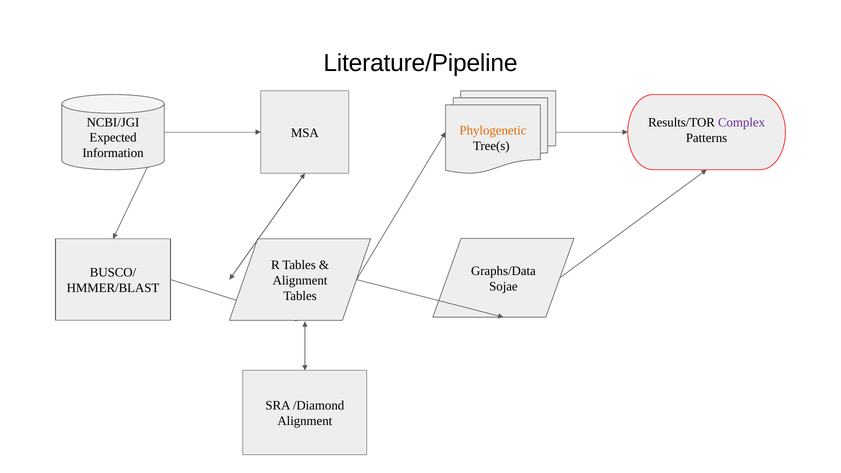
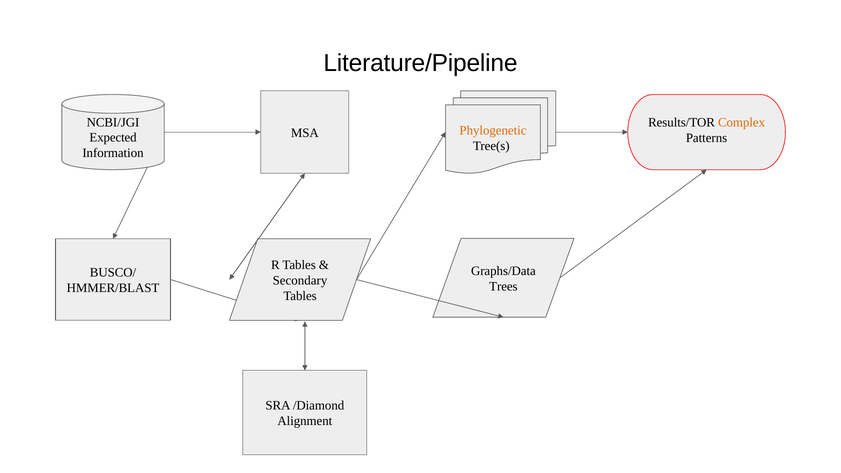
Complex colour: purple -> orange
Alignment at (300, 280): Alignment -> Secondary
Sojae: Sojae -> Trees
